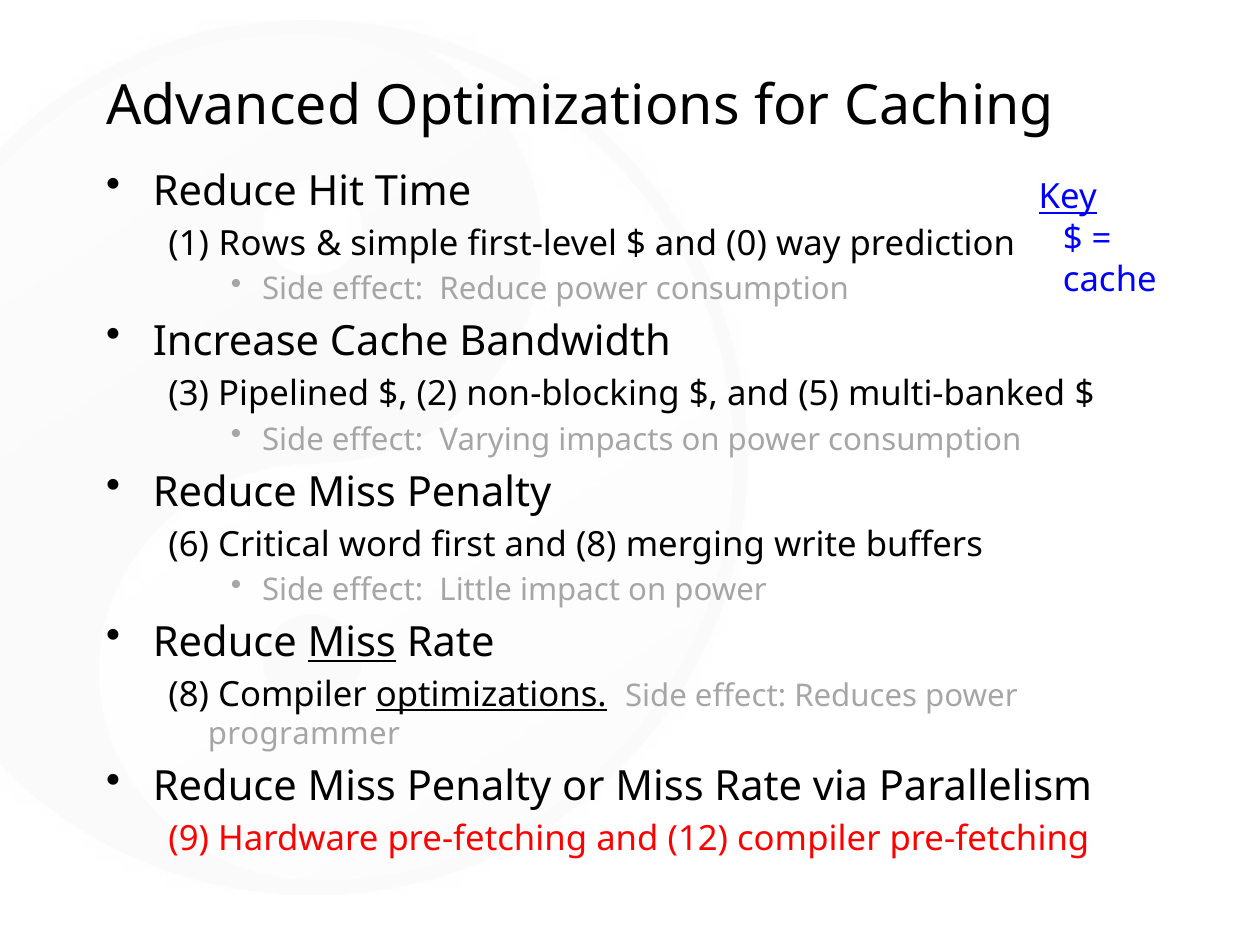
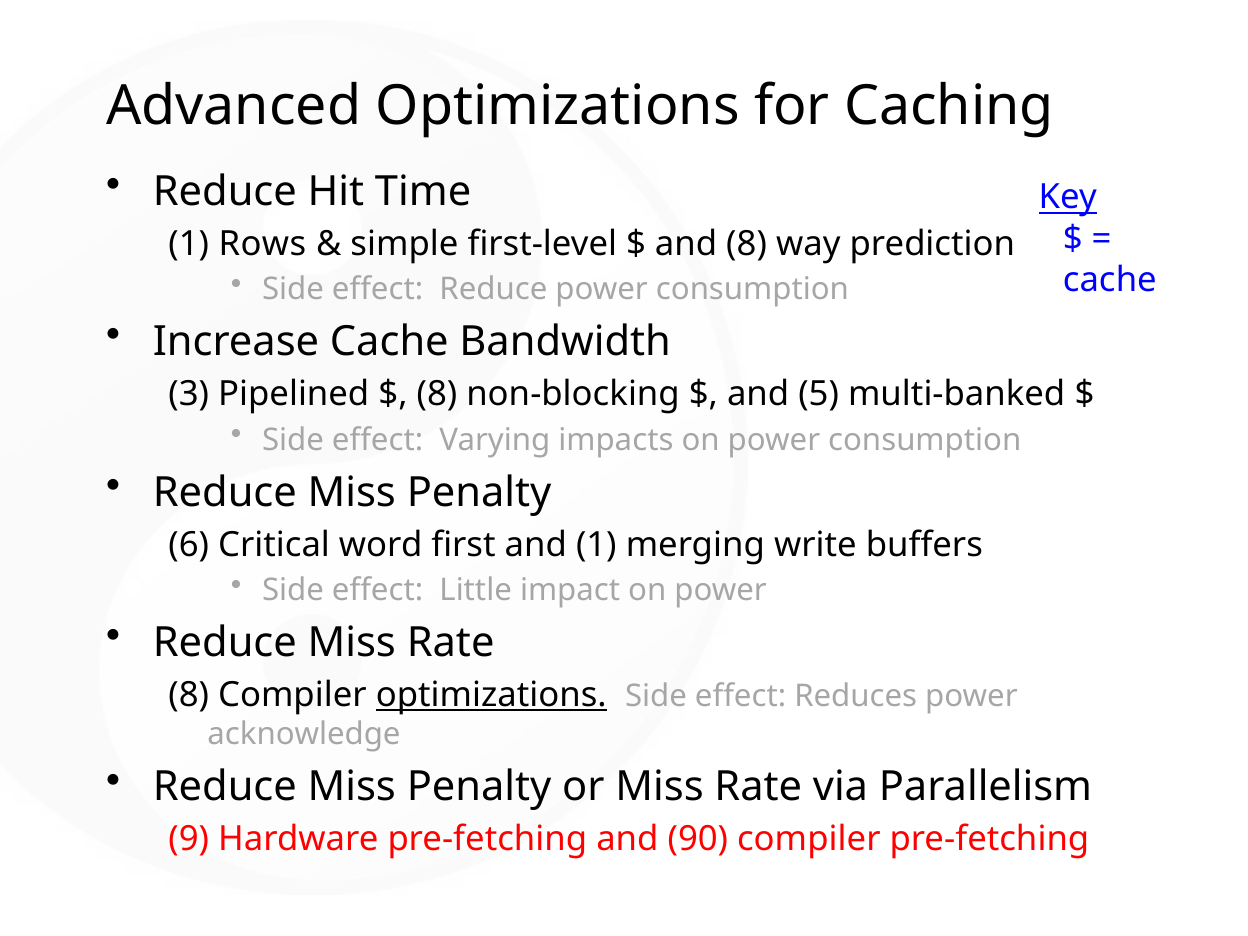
and 0: 0 -> 8
2 at (437, 394): 2 -> 8
and 8: 8 -> 1
Miss at (352, 643) underline: present -> none
programmer: programmer -> acknowledge
12: 12 -> 90
